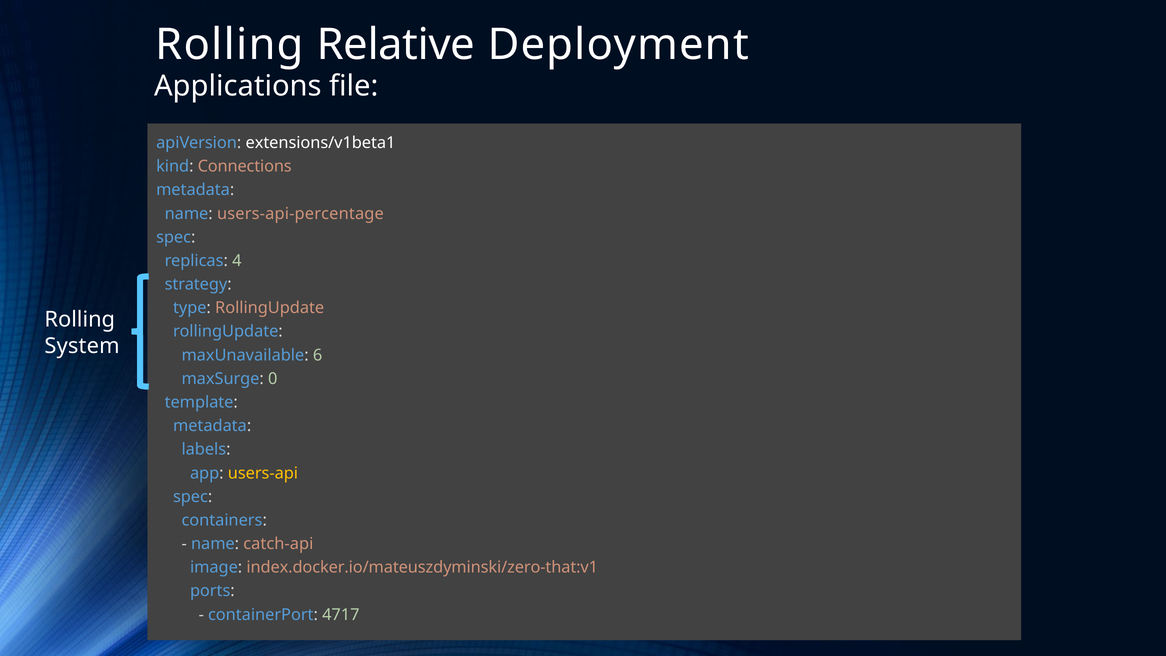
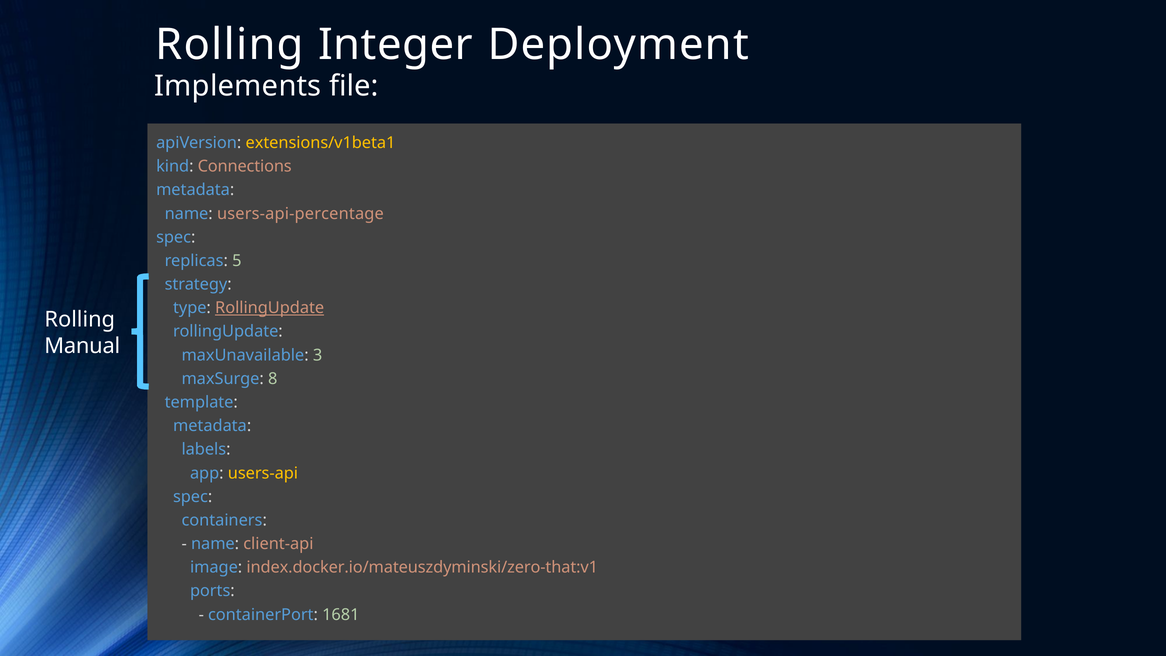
Relative: Relative -> Integer
Applications: Applications -> Implements
extensions/v1beta1 colour: white -> yellow
4: 4 -> 5
RollingUpdate at (270, 308) underline: none -> present
System: System -> Manual
6: 6 -> 3
0: 0 -> 8
catch-api: catch-api -> client-api
4717: 4717 -> 1681
